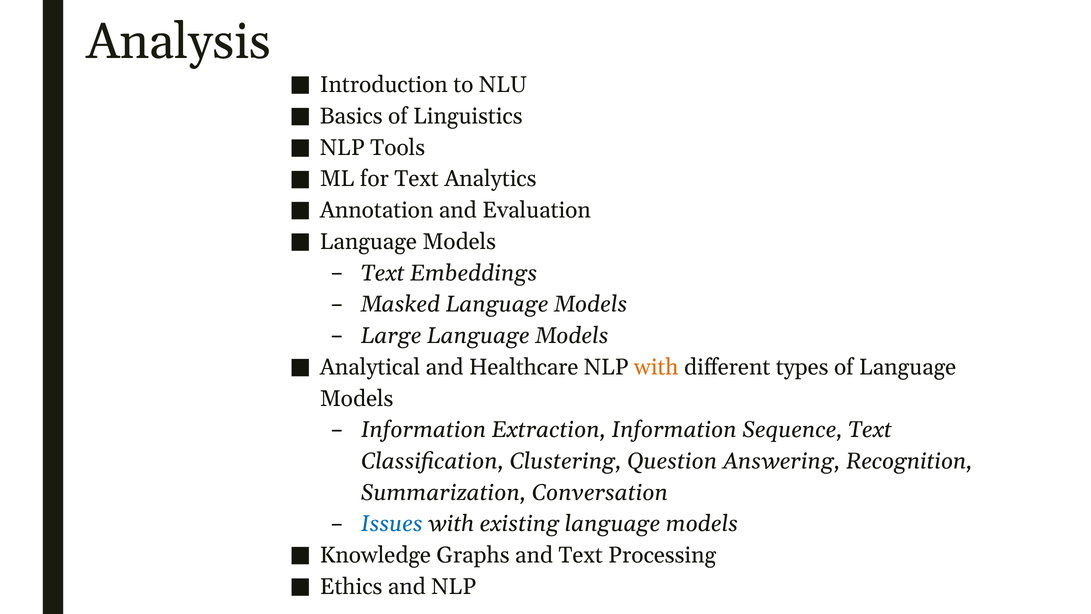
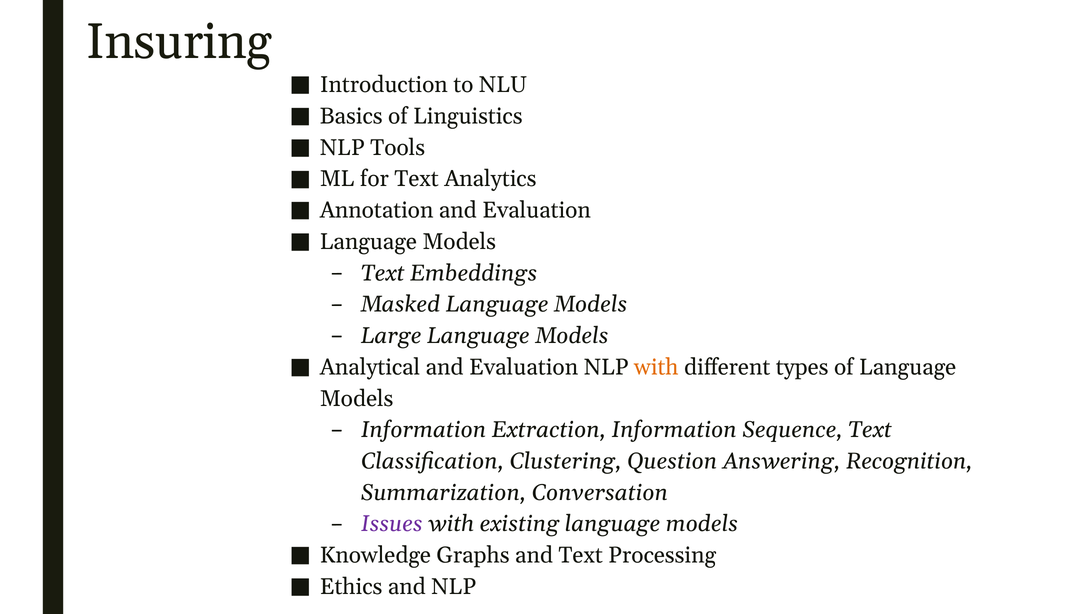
Analysis: Analysis -> Insuring
Analytical and Healthcare: Healthcare -> Evaluation
Issues colour: blue -> purple
